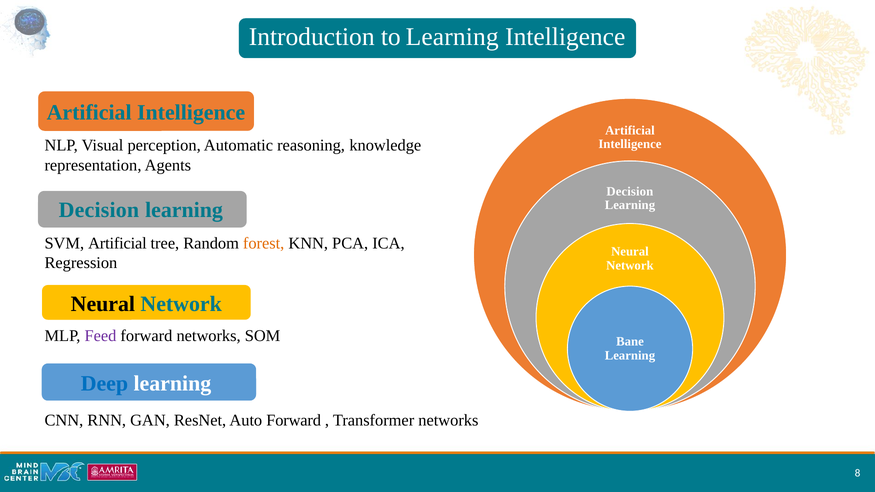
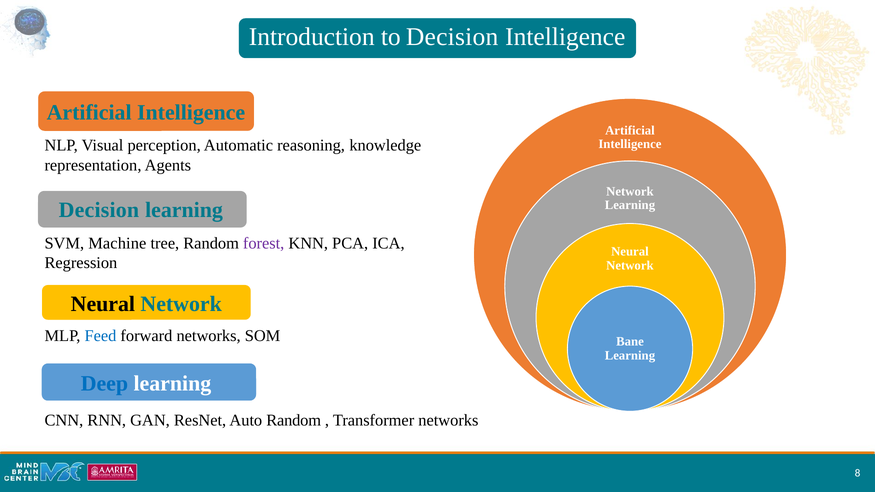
to Learning: Learning -> Decision
Decision at (630, 192): Decision -> Network
SVM Artificial: Artificial -> Machine
forest colour: orange -> purple
Feed colour: purple -> blue
Auto Forward: Forward -> Random
